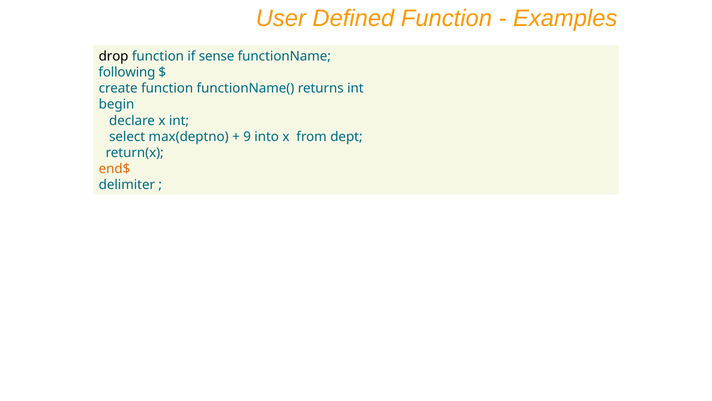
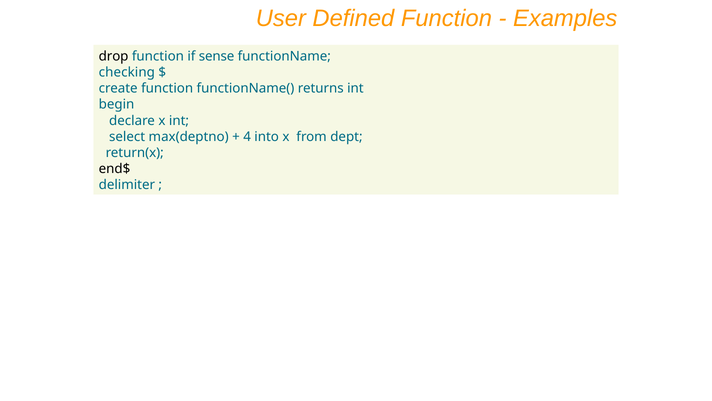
following: following -> checking
9: 9 -> 4
end$ colour: orange -> black
